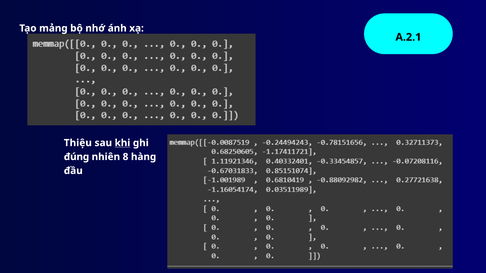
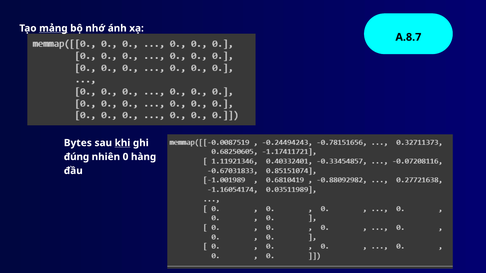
mảng underline: none -> present
A.2.1: A.2.1 -> A.8.7
Thiệu: Thiệu -> Bytes
8: 8 -> 0
